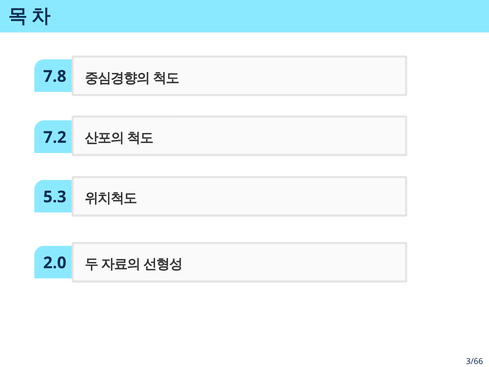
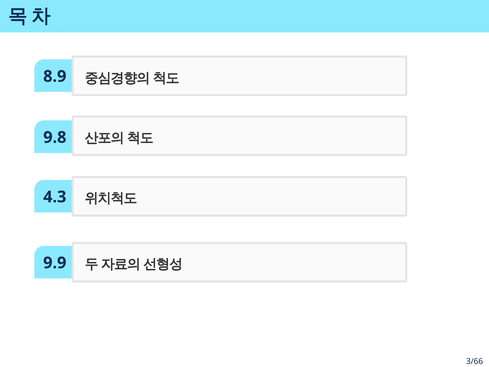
7.8: 7.8 -> 8.9
7.2: 7.2 -> 9.8
5.3: 5.3 -> 4.3
2.0: 2.0 -> 9.9
